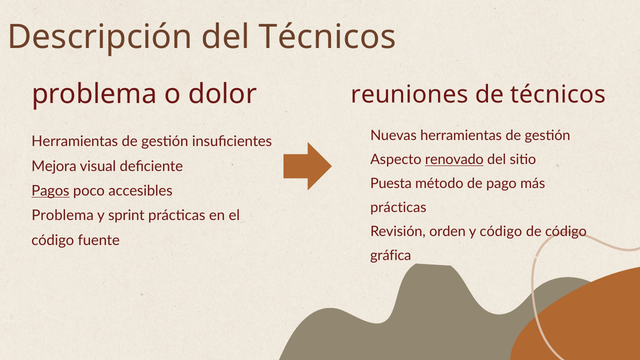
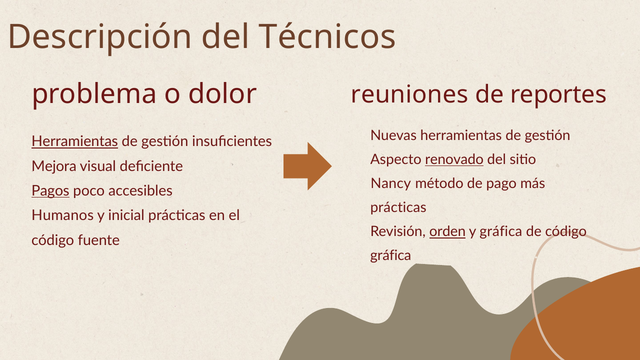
de técnicos: técnicos -> reportes
Herramientas at (75, 142) underline: none -> present
Puesta: Puesta -> Nancy
Problema at (63, 216): Problema -> Humanos
sprint: sprint -> inicial
orden underline: none -> present
y código: código -> gráfica
